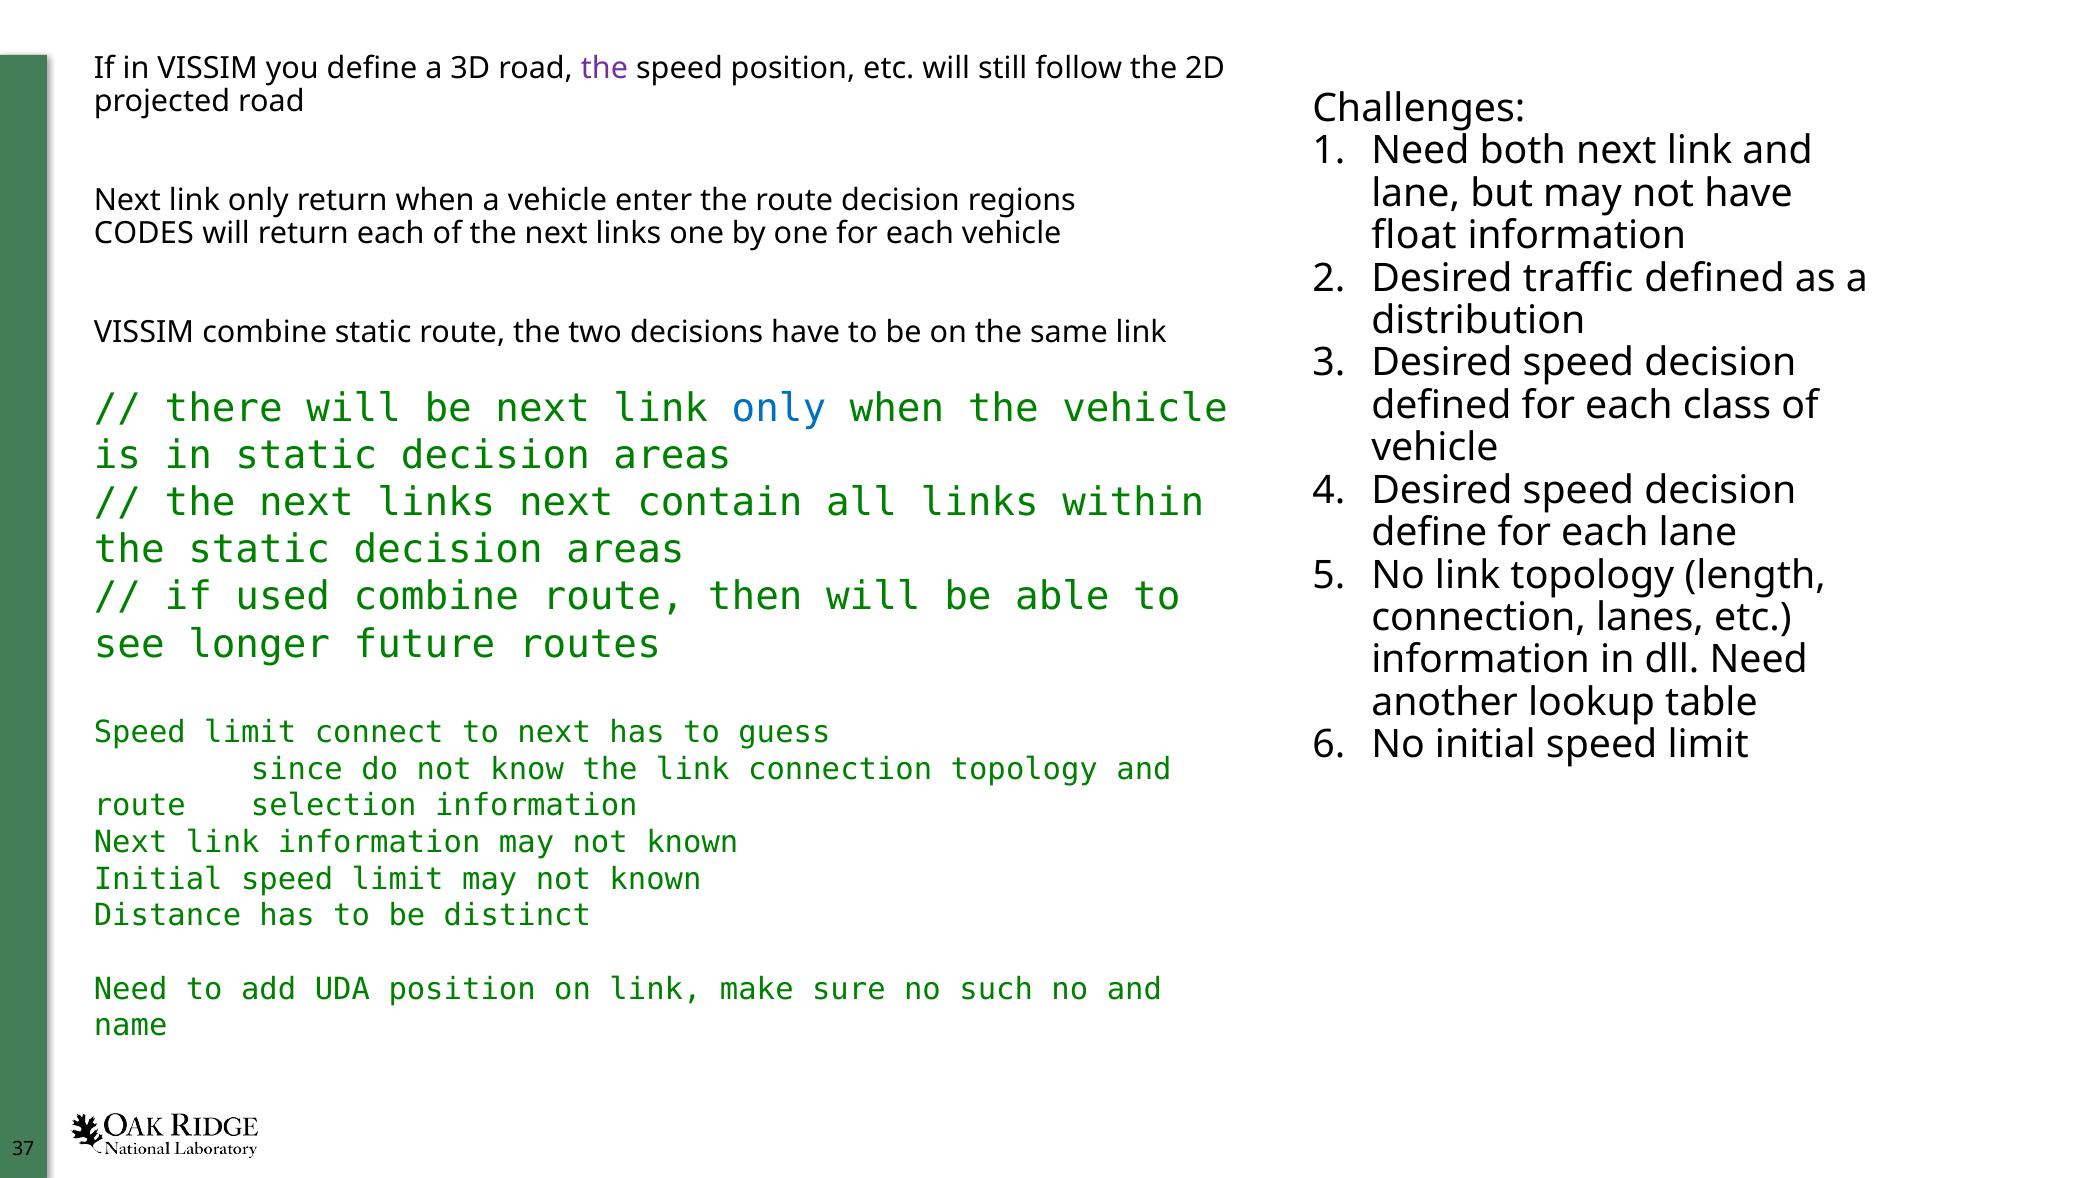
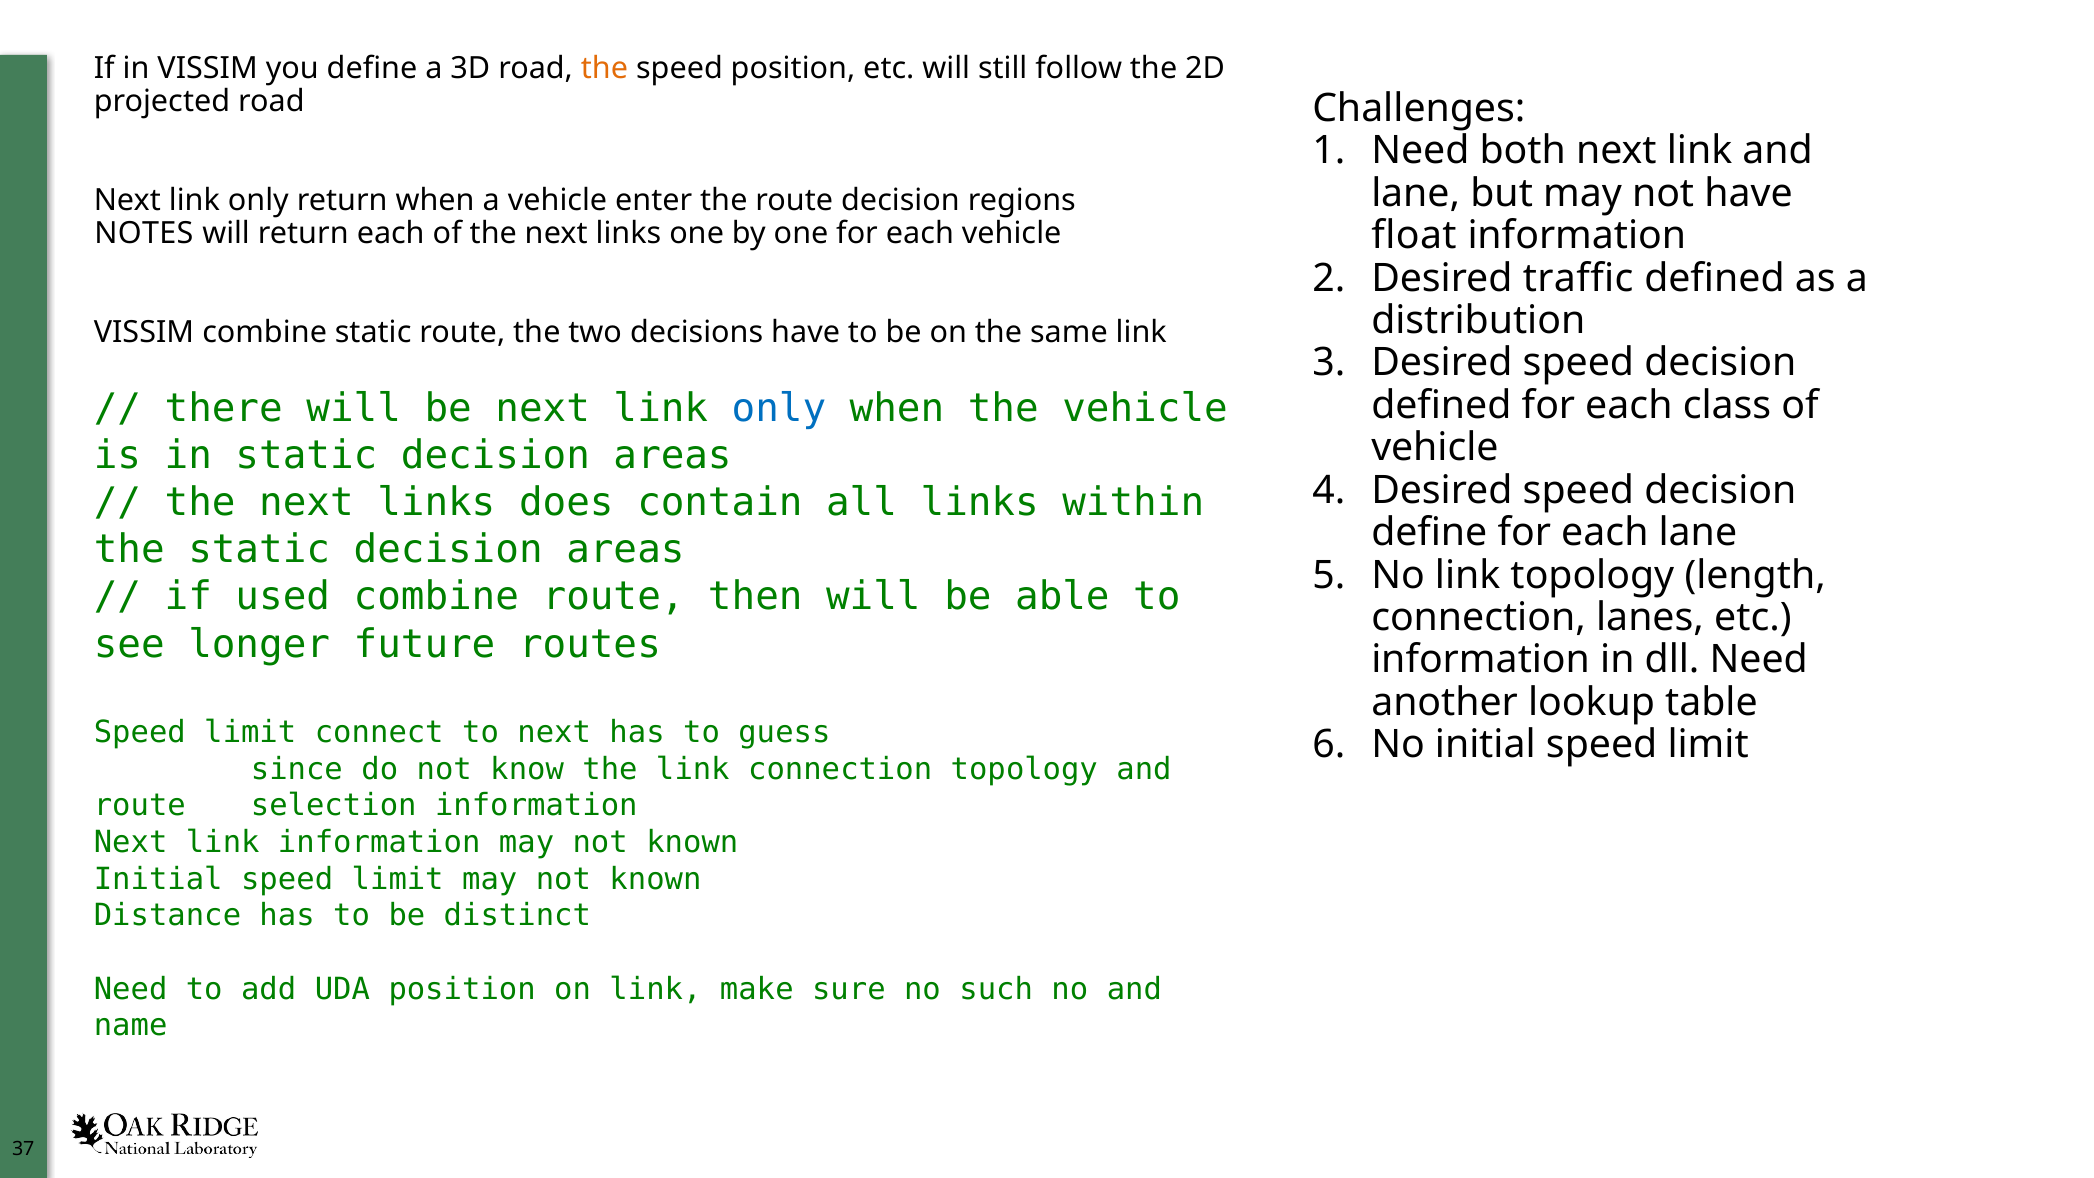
the at (604, 69) colour: purple -> orange
CODES: CODES -> NOTES
links next: next -> does
